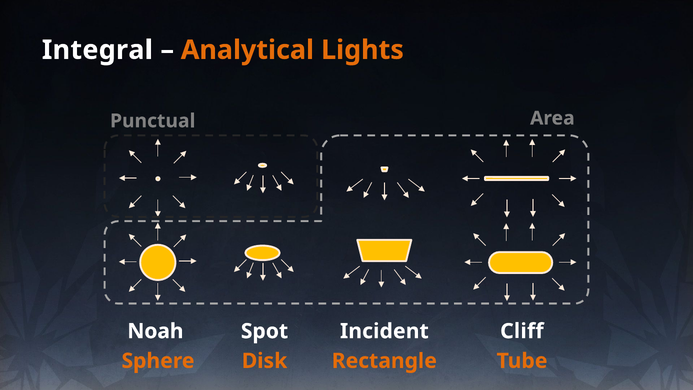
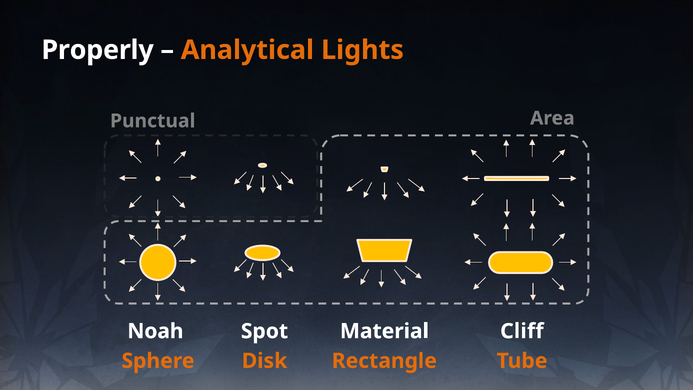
Integral: Integral -> Properly
Incident: Incident -> Material
